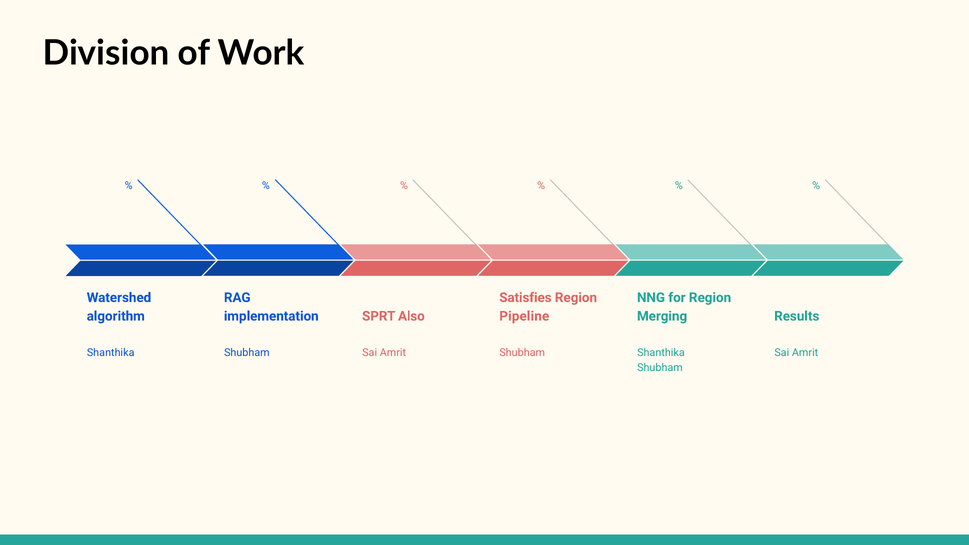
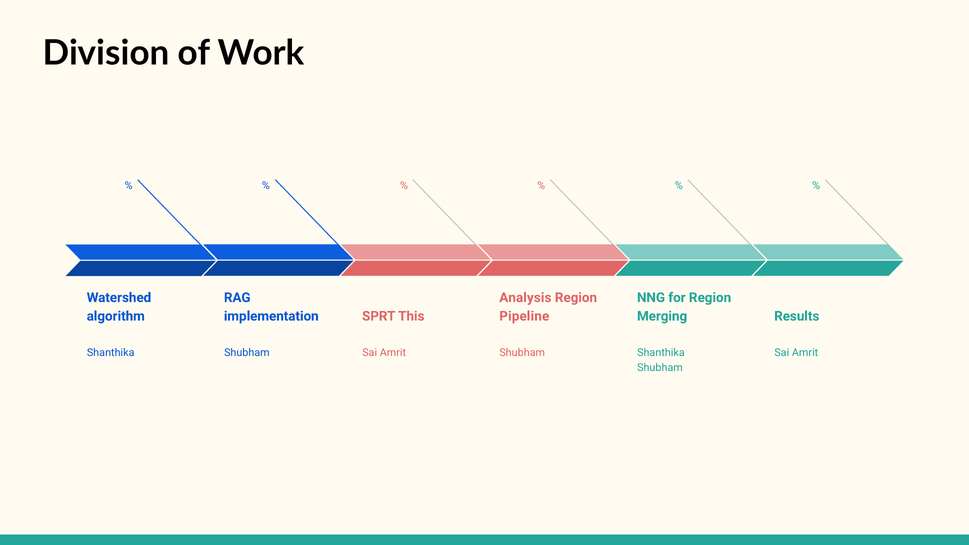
Satisfies: Satisfies -> Analysis
Also: Also -> This
